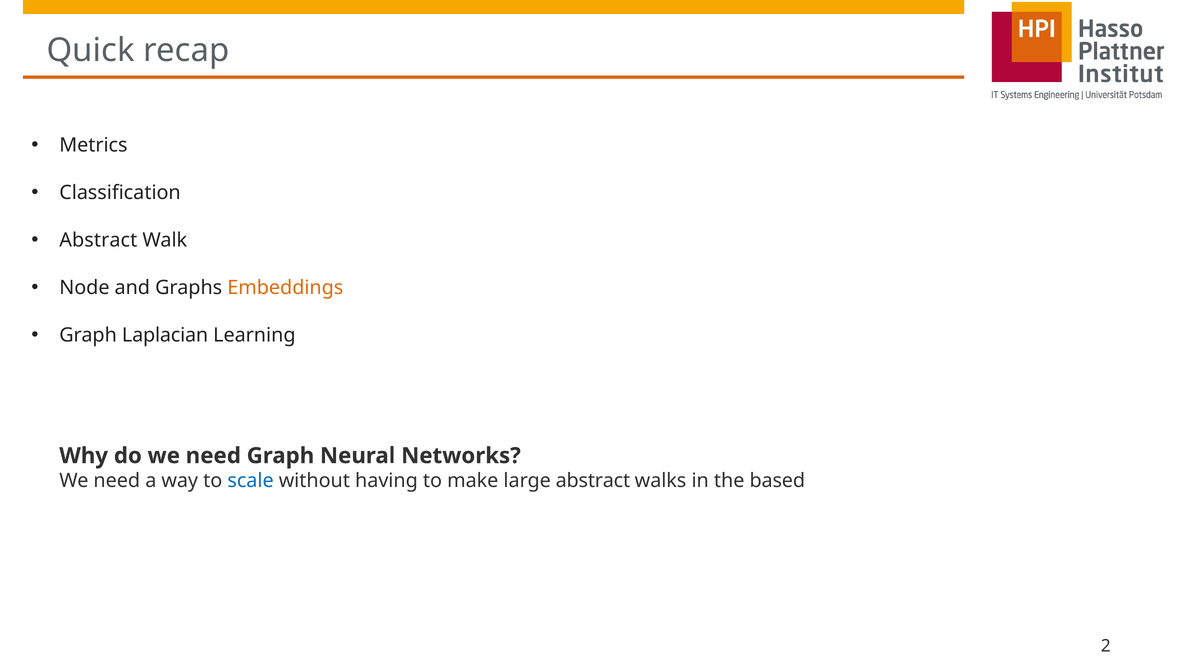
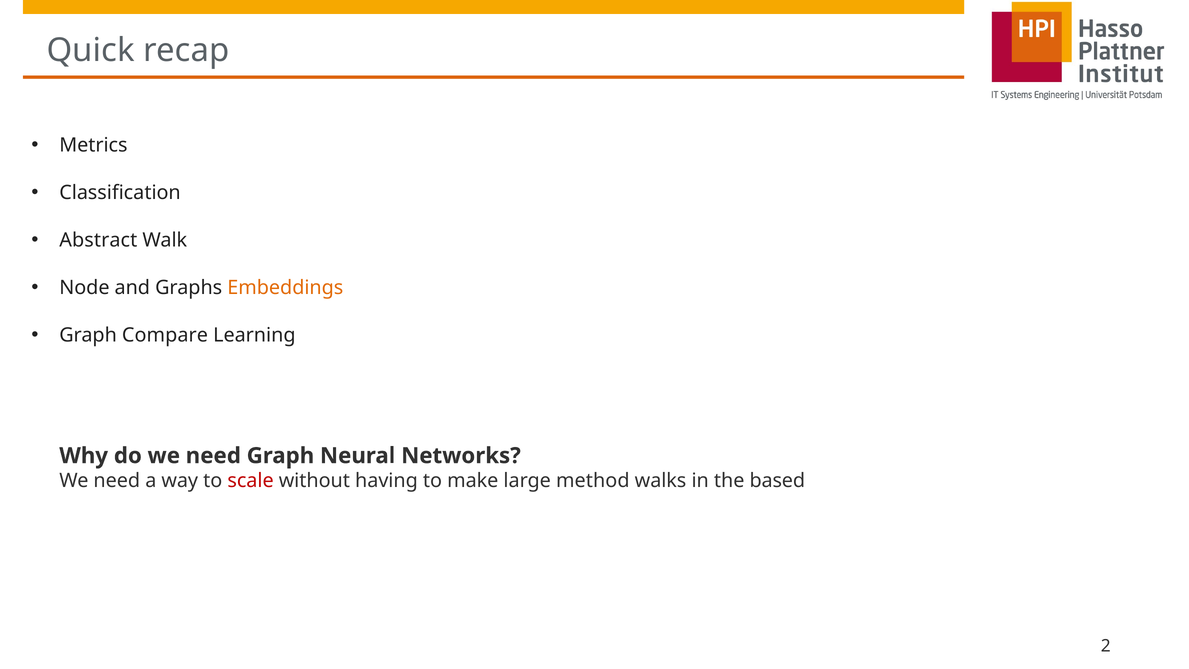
Laplacian: Laplacian -> Compare
scale colour: blue -> red
large abstract: abstract -> method
